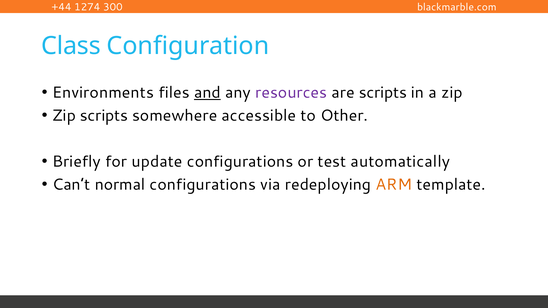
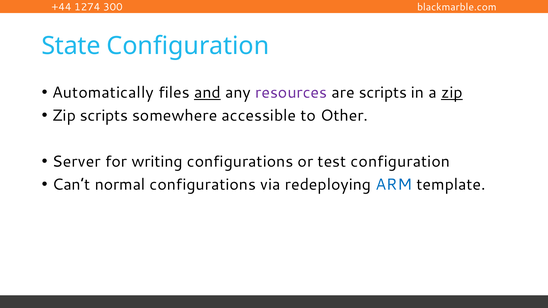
Class: Class -> State
Environments: Environments -> Automatically
zip at (452, 93) underline: none -> present
Briefly: Briefly -> Server
update: update -> writing
test automatically: automatically -> configuration
ARM colour: orange -> blue
